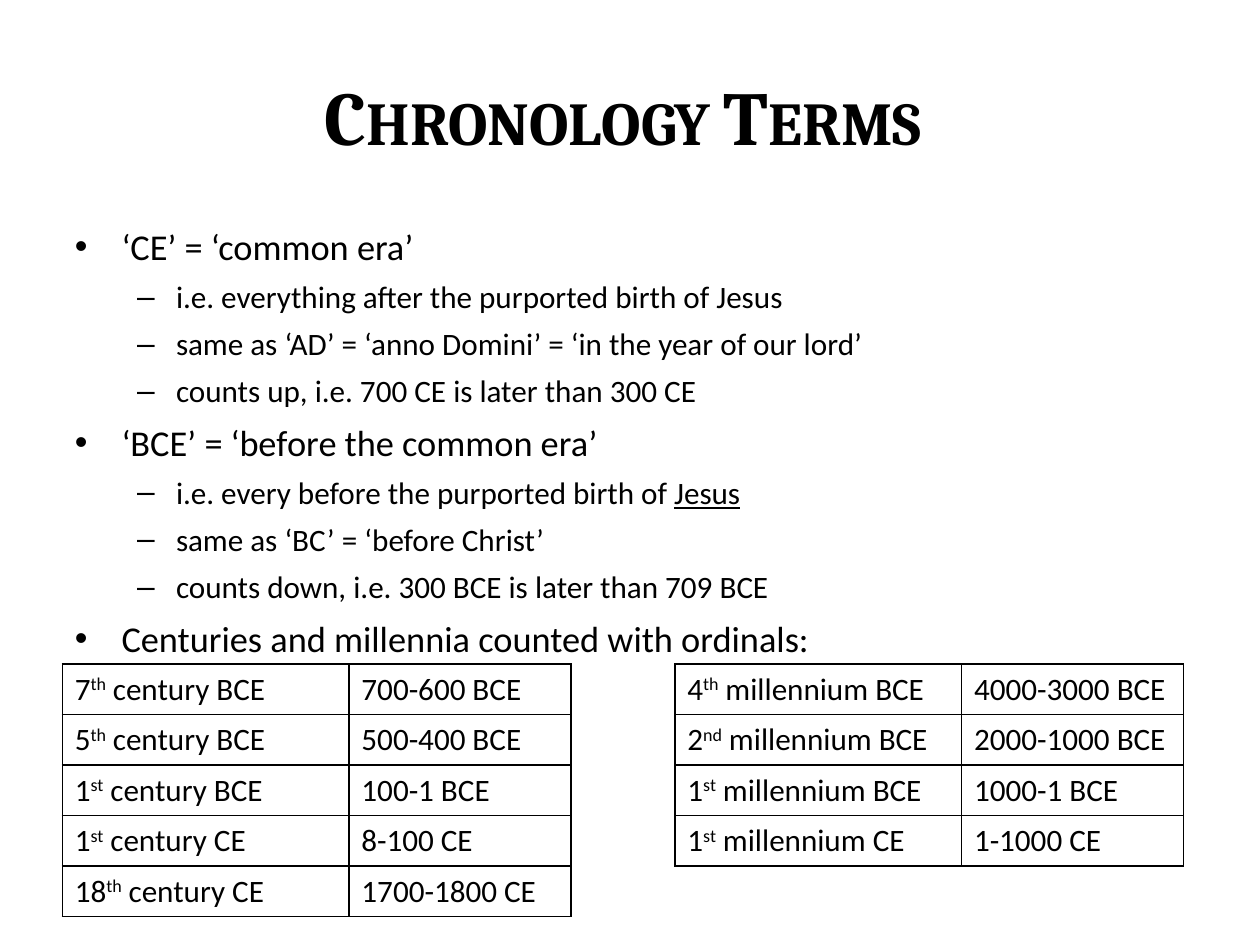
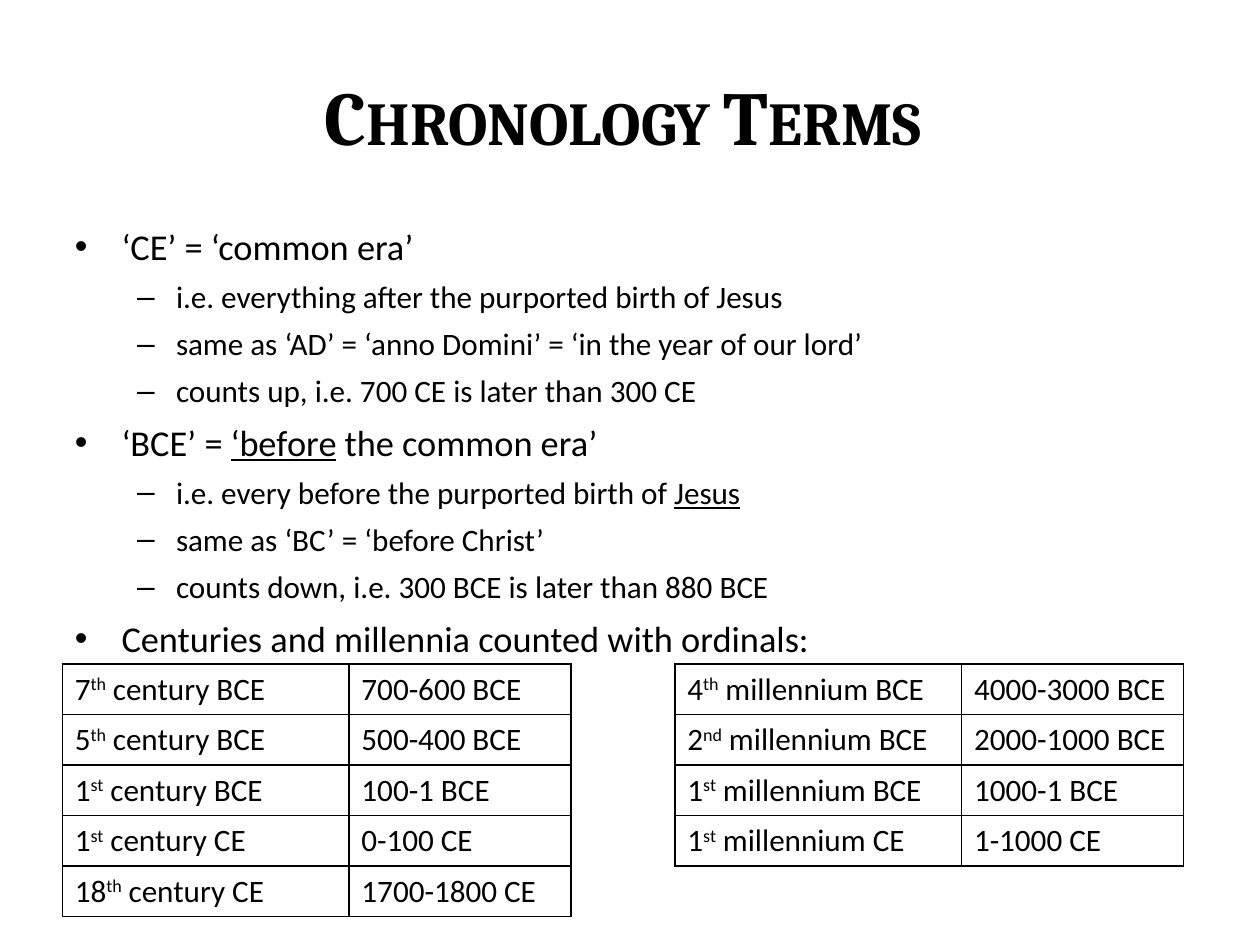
before at (284, 445) underline: none -> present
709: 709 -> 880
8-100: 8-100 -> 0-100
